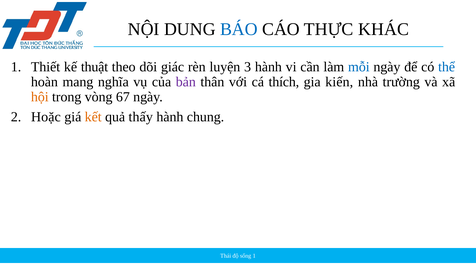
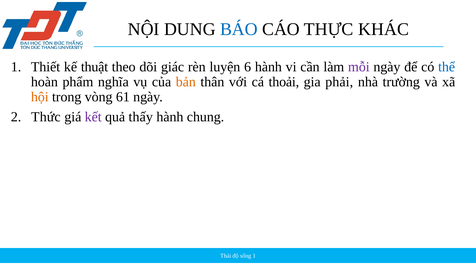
3: 3 -> 6
mỗi colour: blue -> purple
mang: mang -> phẩm
bản colour: purple -> orange
thích: thích -> thoải
kiến: kiến -> phải
67: 67 -> 61
Hoặc: Hoặc -> Thức
kết colour: orange -> purple
